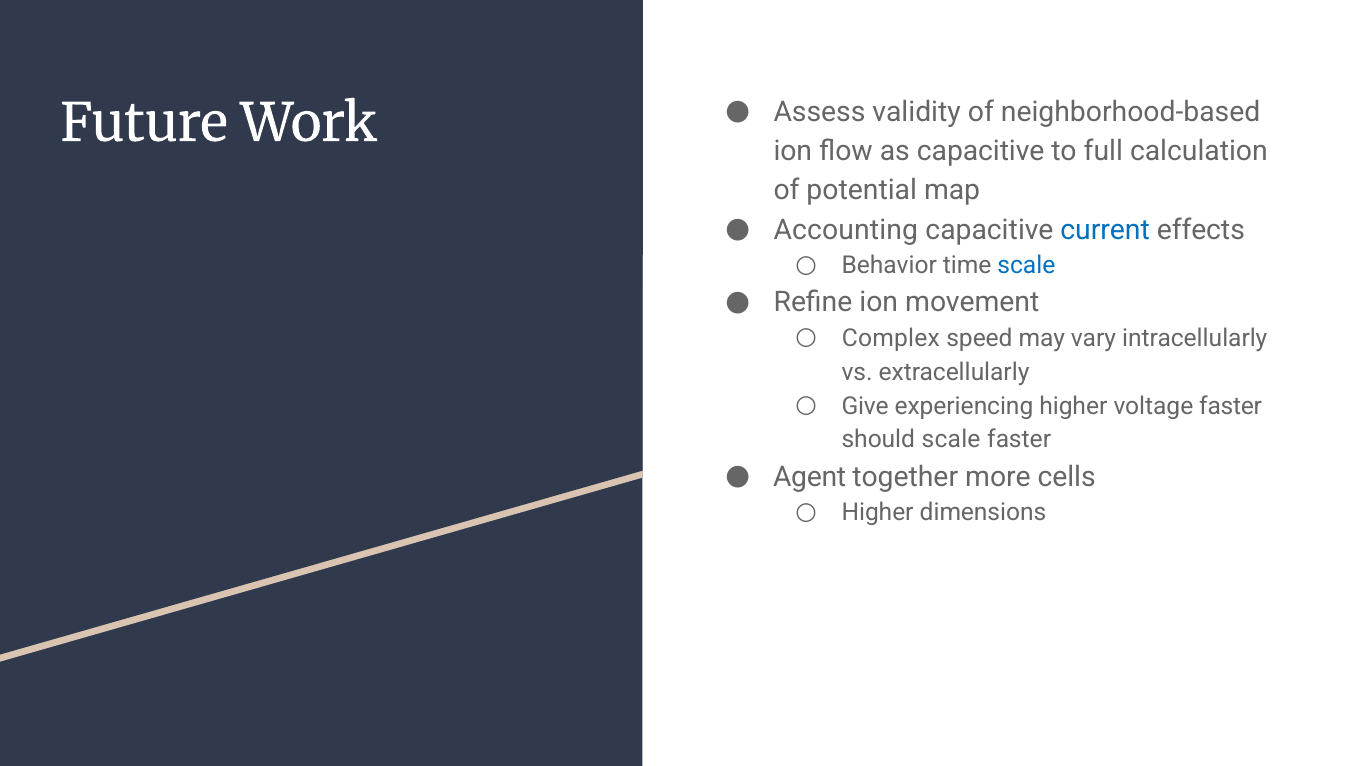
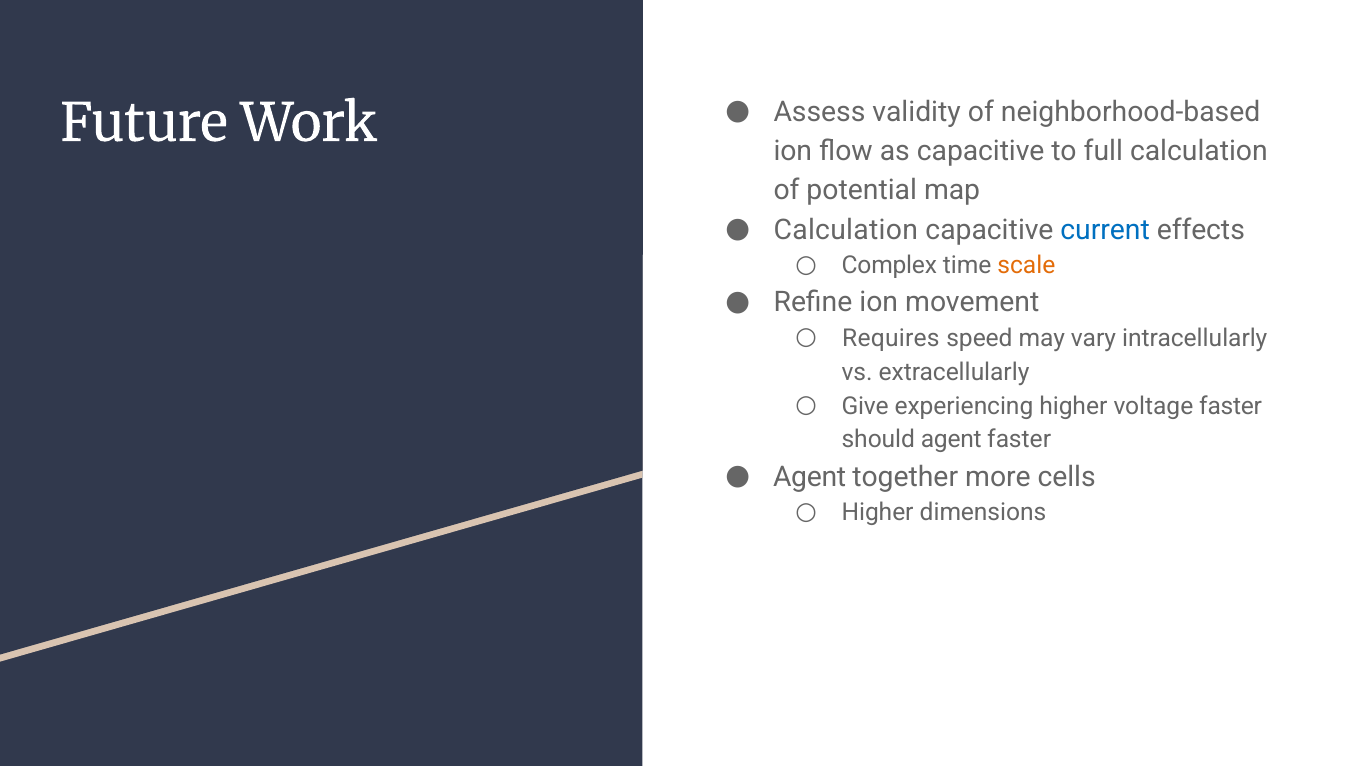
Accounting at (846, 230): Accounting -> Calculation
Behavior: Behavior -> Complex
scale at (1026, 266) colour: blue -> orange
Complex: Complex -> Requires
should scale: scale -> agent
